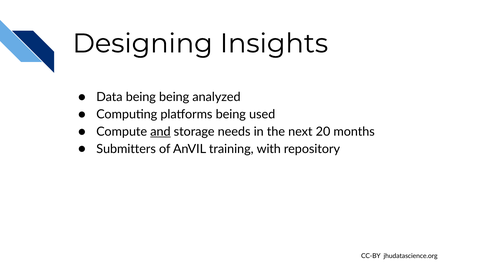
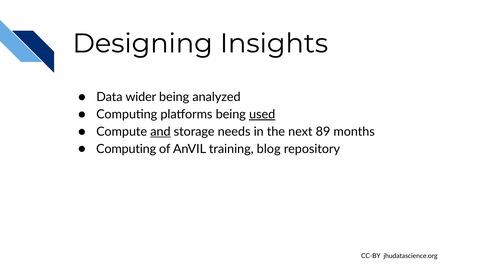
Data being: being -> wider
used underline: none -> present
20: 20 -> 89
Submitters at (126, 149): Submitters -> Computing
with: with -> blog
